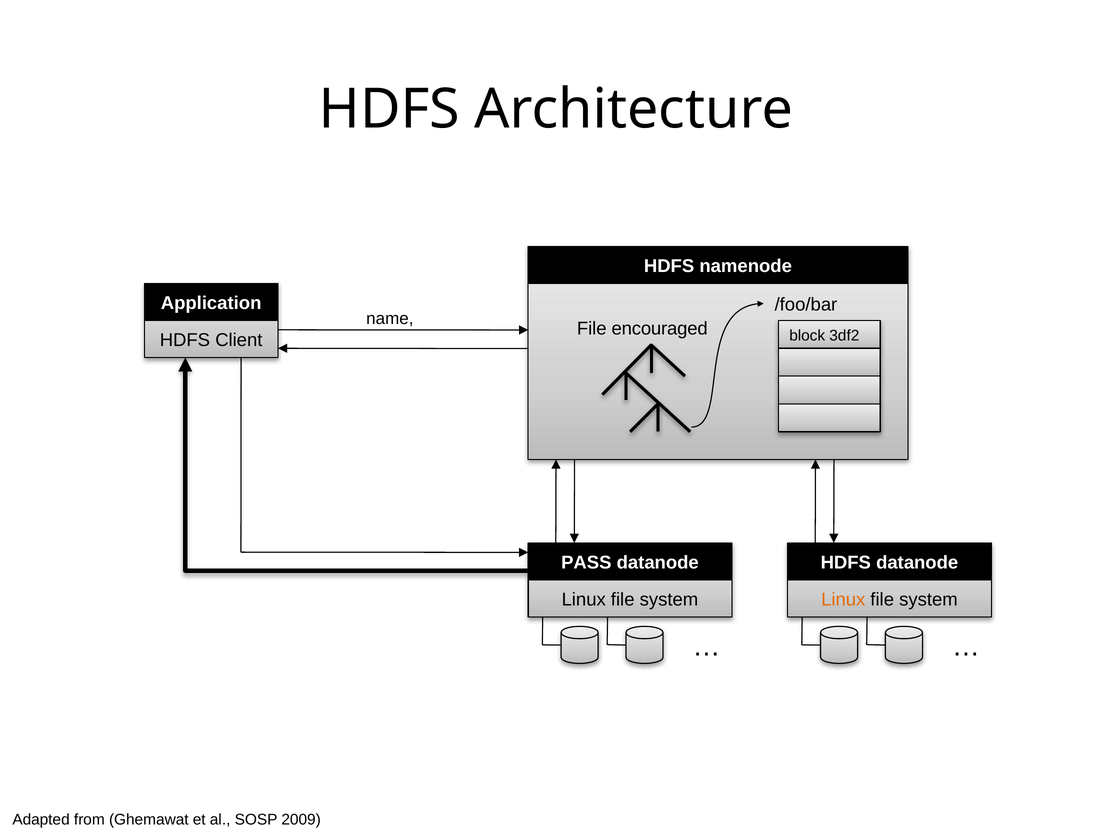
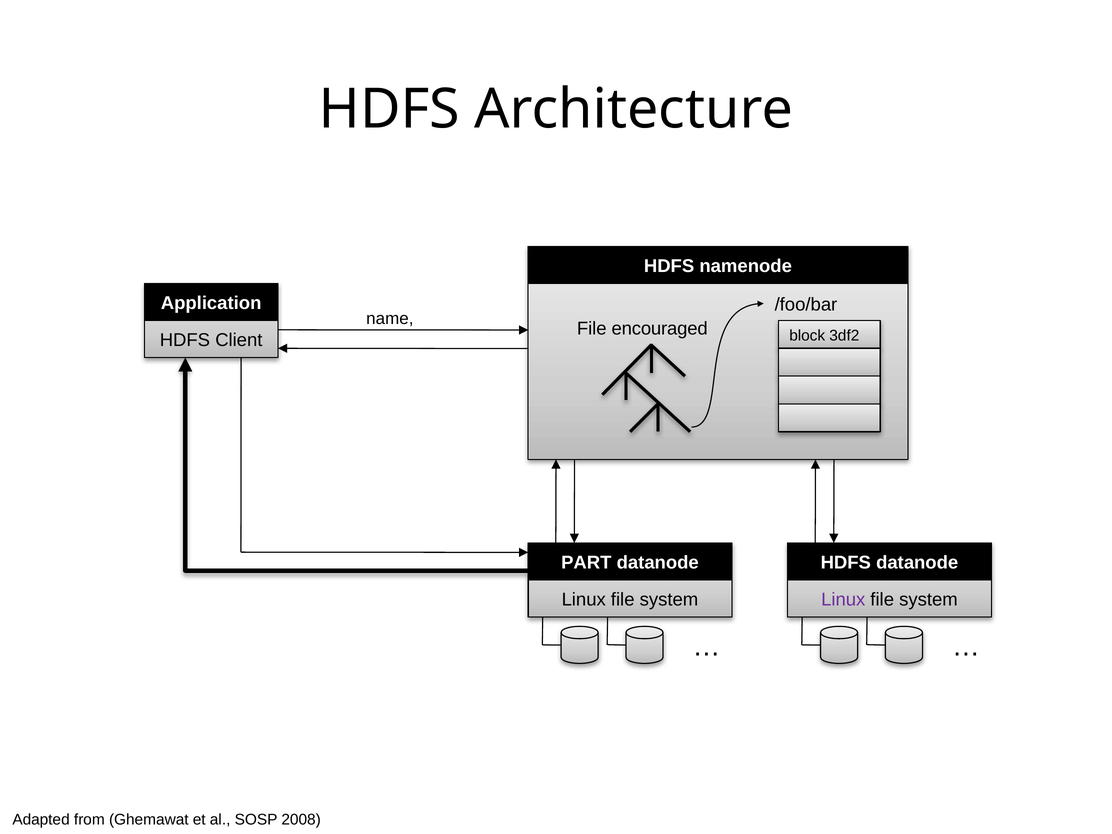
PASS: PASS -> PART
Linux at (843, 600) colour: orange -> purple
2009: 2009 -> 2008
